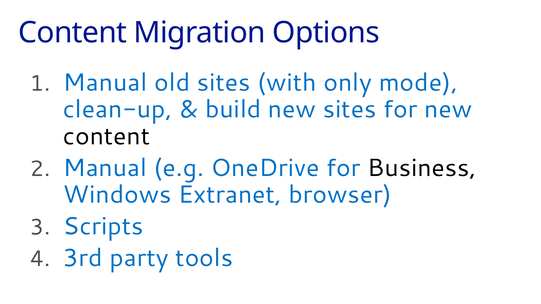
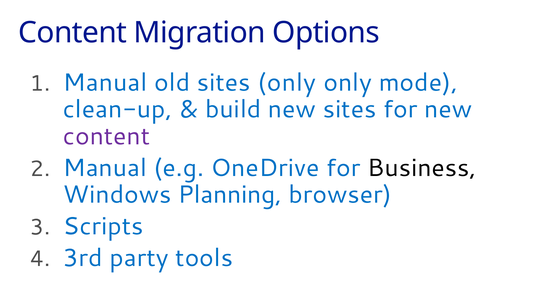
sites with: with -> only
content at (107, 136) colour: black -> purple
Extranet: Extranet -> Planning
